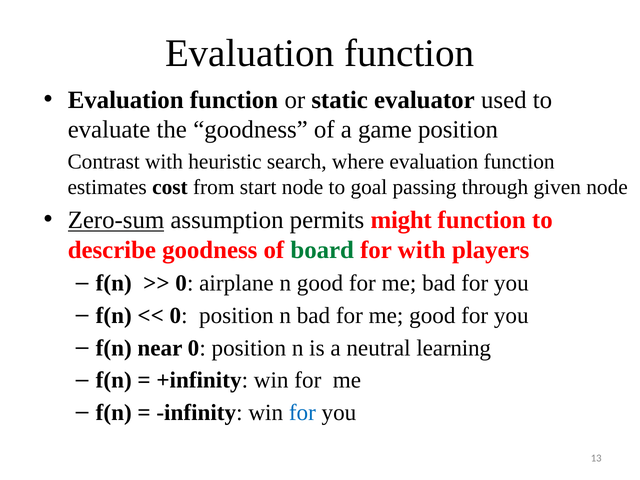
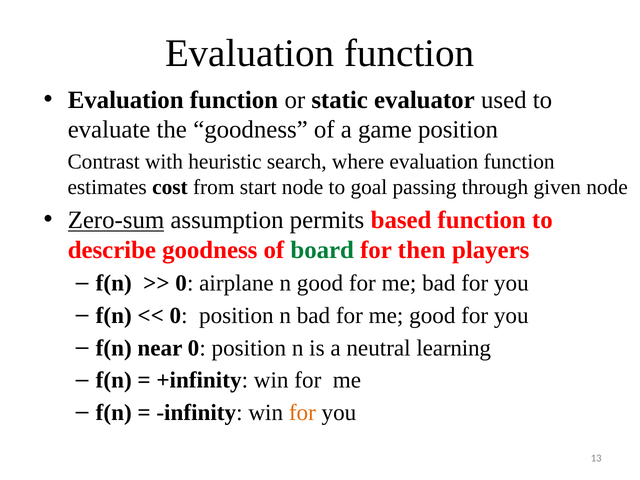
might: might -> based
for with: with -> then
for at (302, 413) colour: blue -> orange
